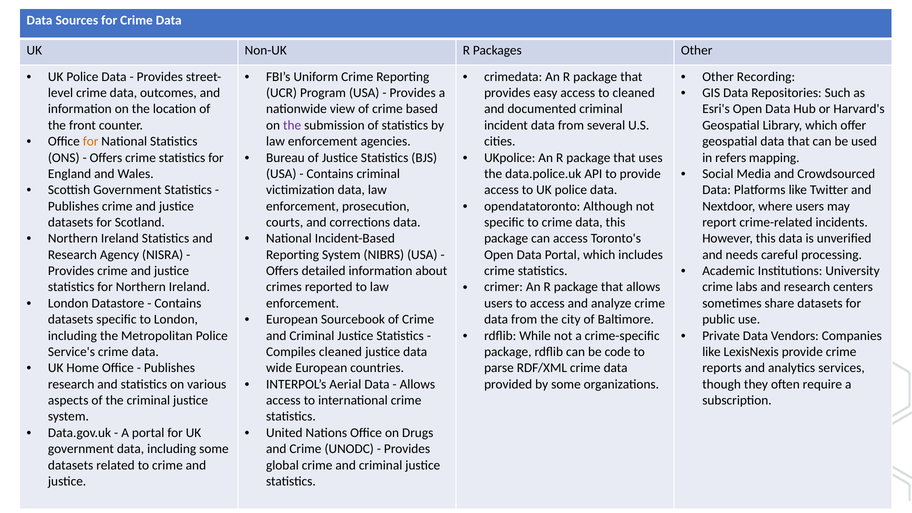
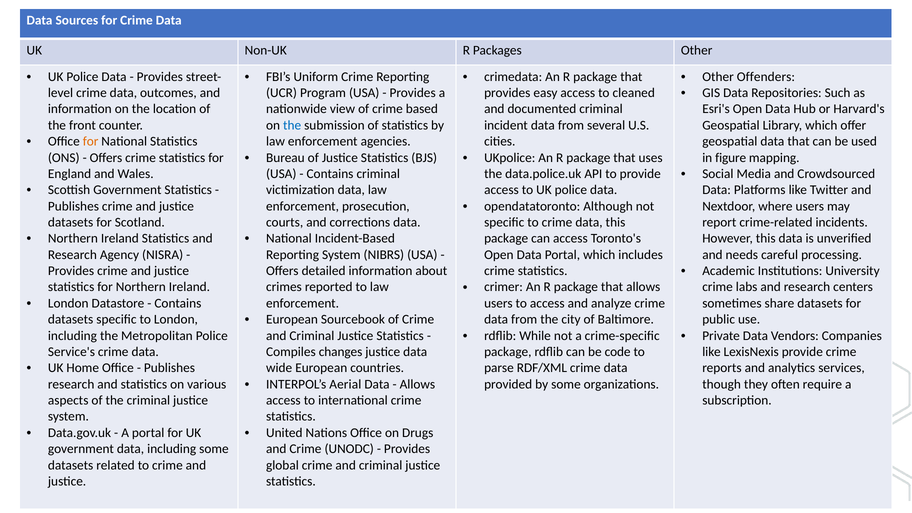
Recording: Recording -> Offenders
the at (292, 125) colour: purple -> blue
refers: refers -> figure
Compiles cleaned: cleaned -> changes
